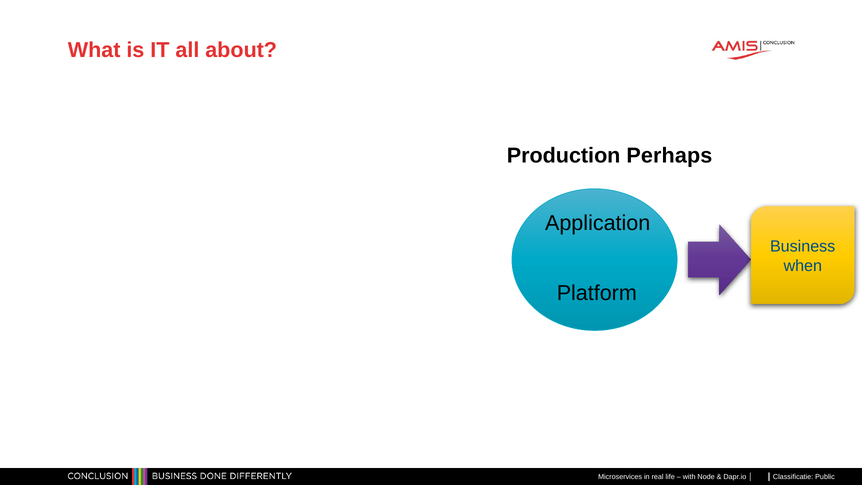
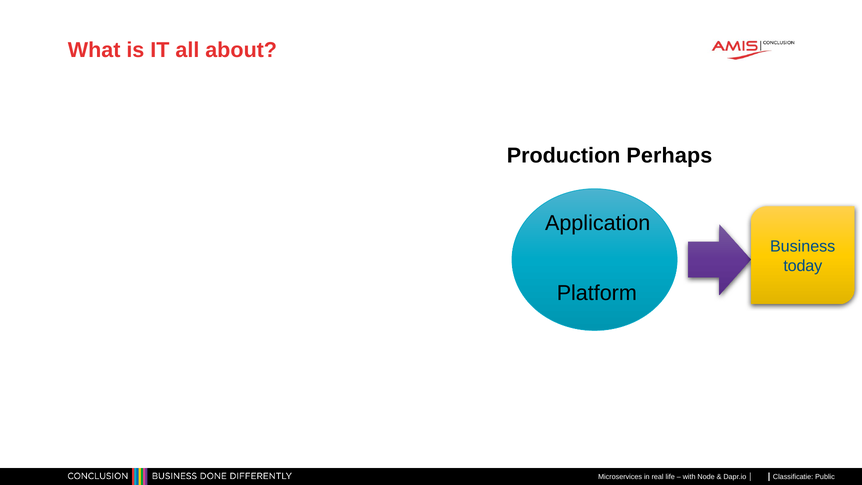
when: when -> today
